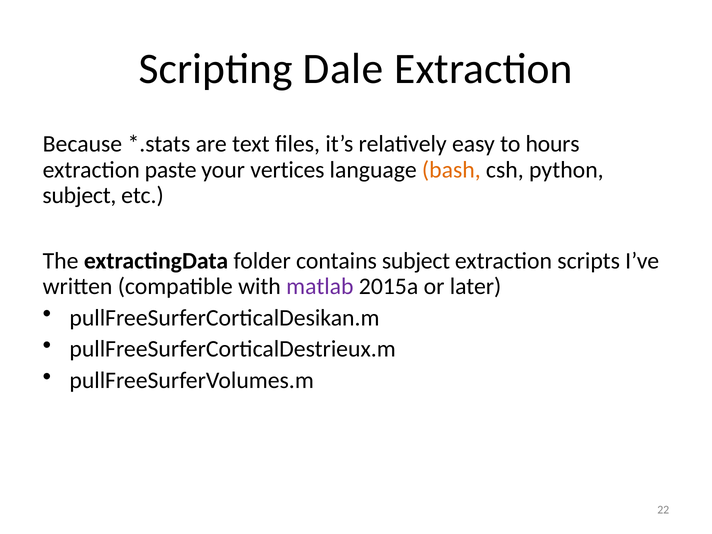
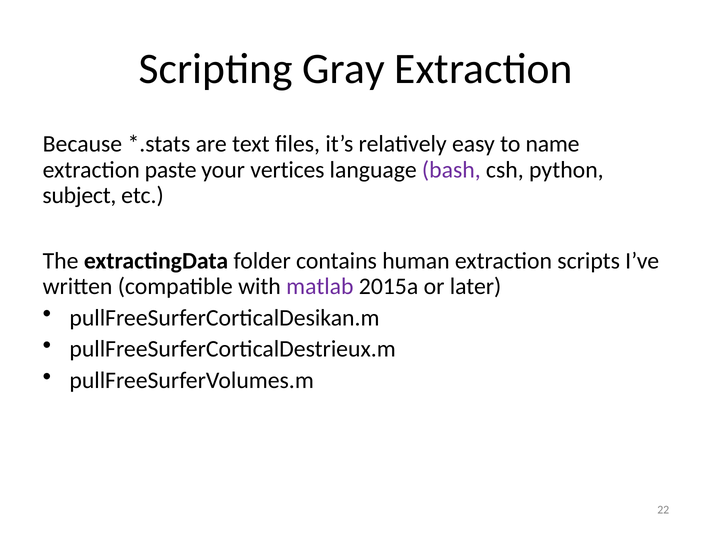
Dale: Dale -> Gray
hours: hours -> name
bash colour: orange -> purple
contains subject: subject -> human
